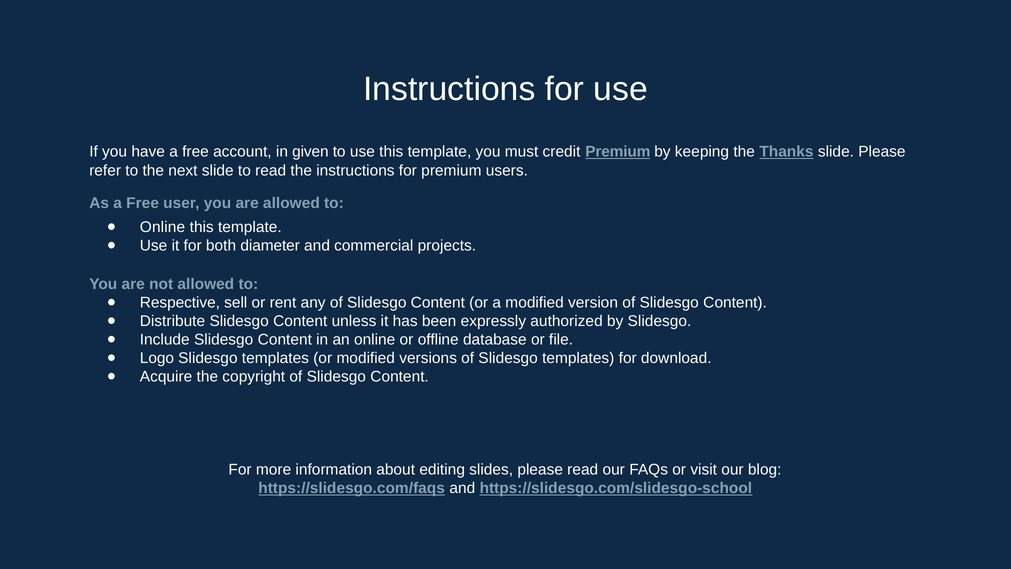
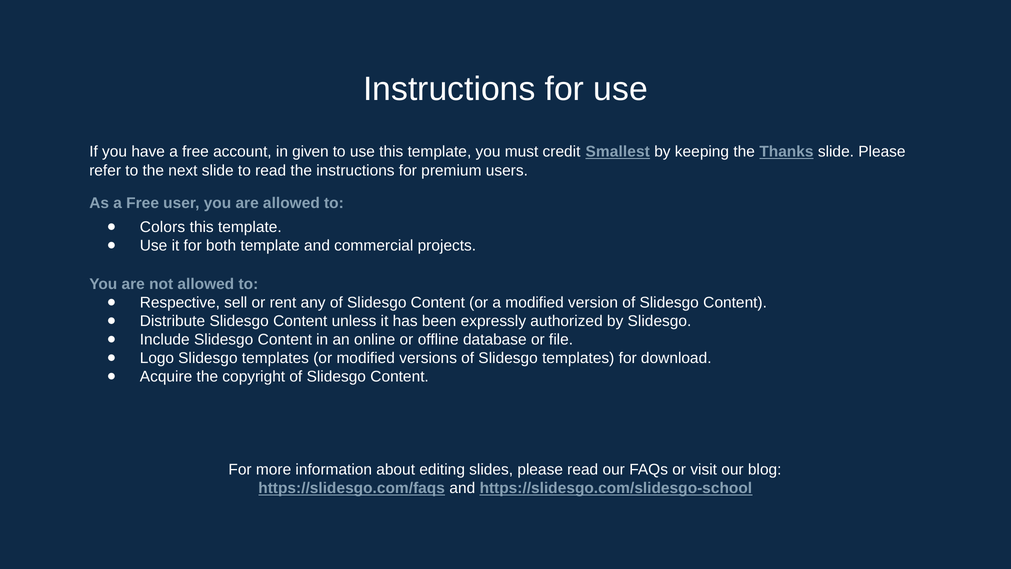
credit Premium: Premium -> Smallest
Online at (163, 227): Online -> Colors
both diameter: diameter -> template
